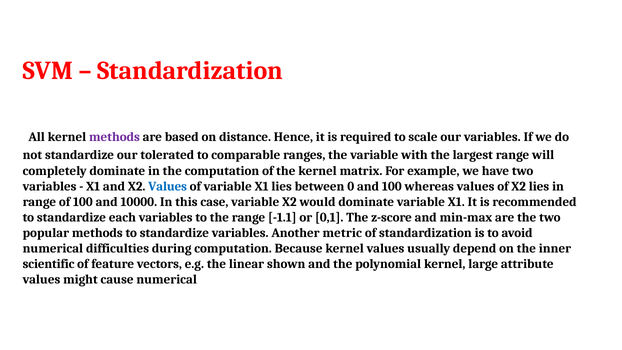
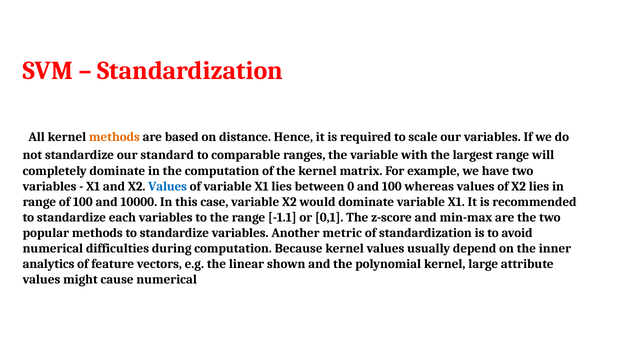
methods at (114, 137) colour: purple -> orange
tolerated: tolerated -> standard
scientific: scientific -> analytics
